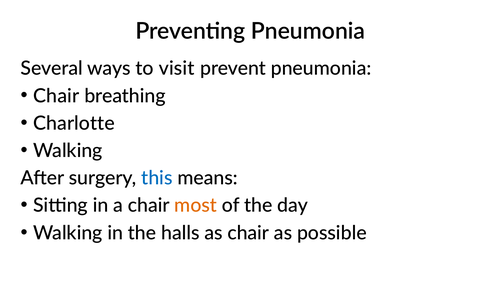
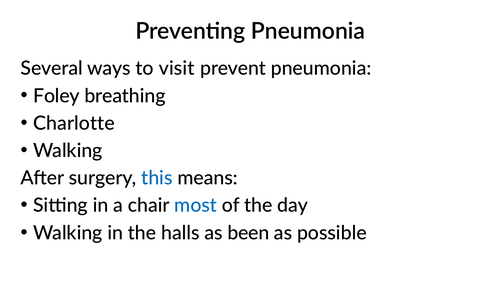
Chair at (56, 96): Chair -> Foley
most colour: orange -> blue
as chair: chair -> been
